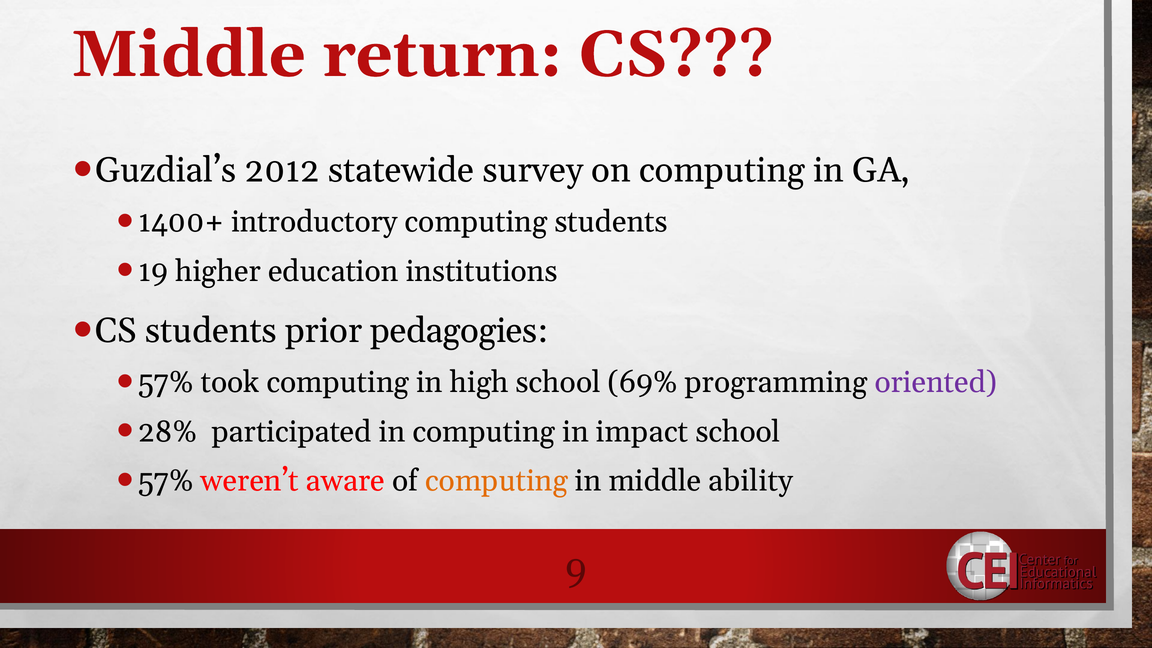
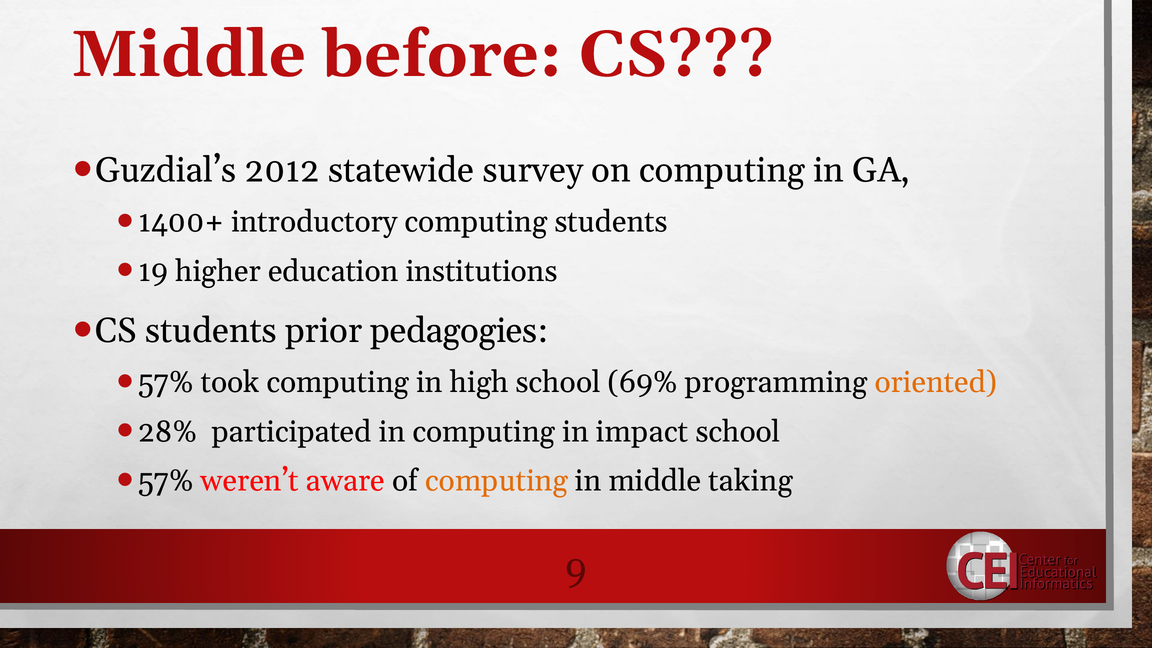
return: return -> before
oriented colour: purple -> orange
ability: ability -> taking
